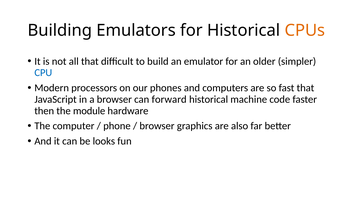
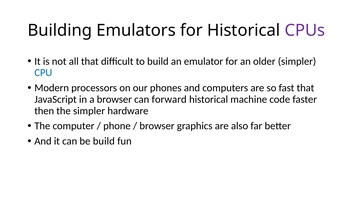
CPUs colour: orange -> purple
the module: module -> simpler
be looks: looks -> build
